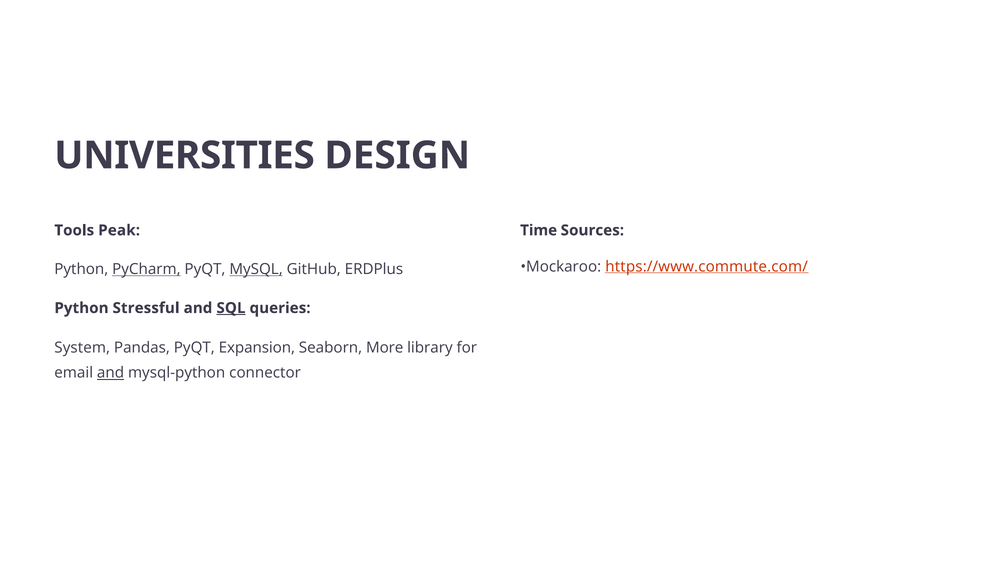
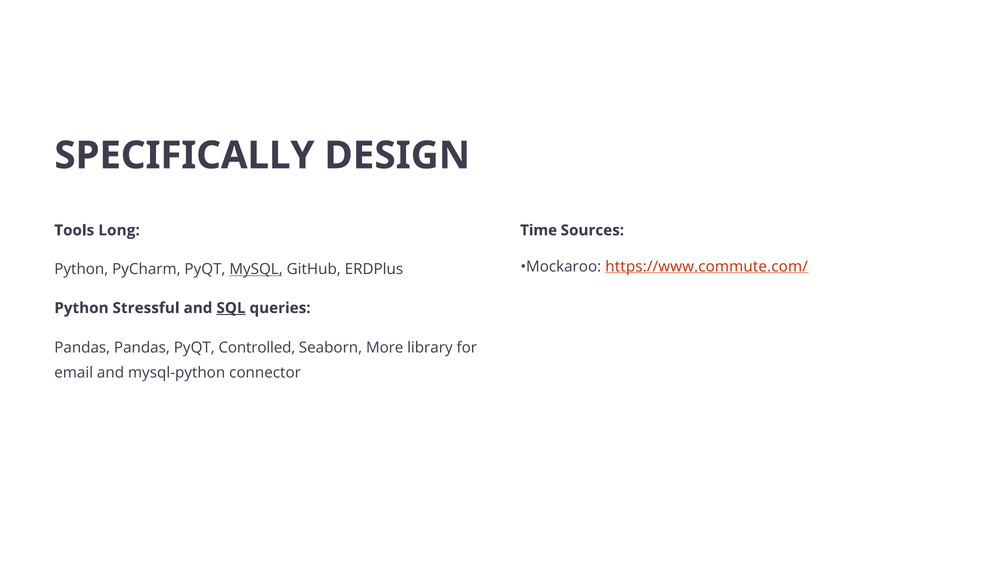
UNIVERSITIES: UNIVERSITIES -> SPECIFICALLY
Peak: Peak -> Long
PyCharm underline: present -> none
System at (82, 348): System -> Pandas
Expansion: Expansion -> Controlled
and at (111, 373) underline: present -> none
